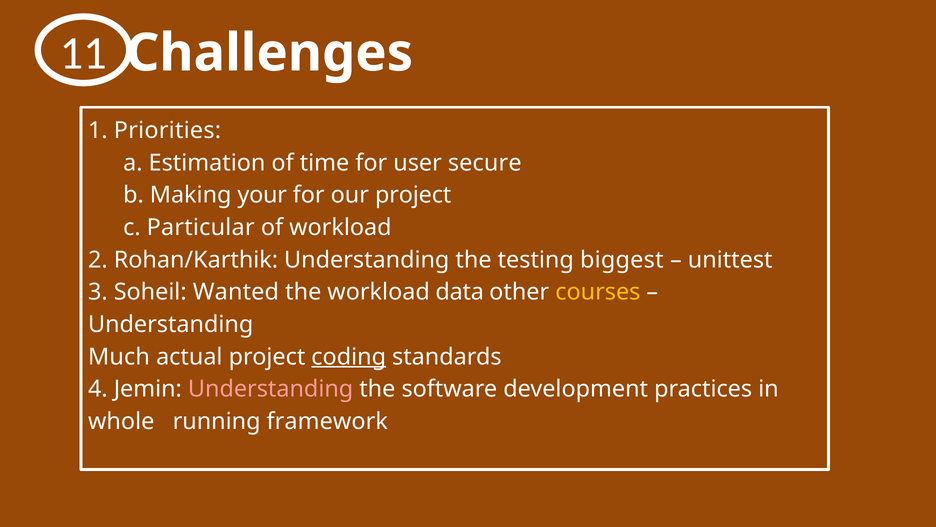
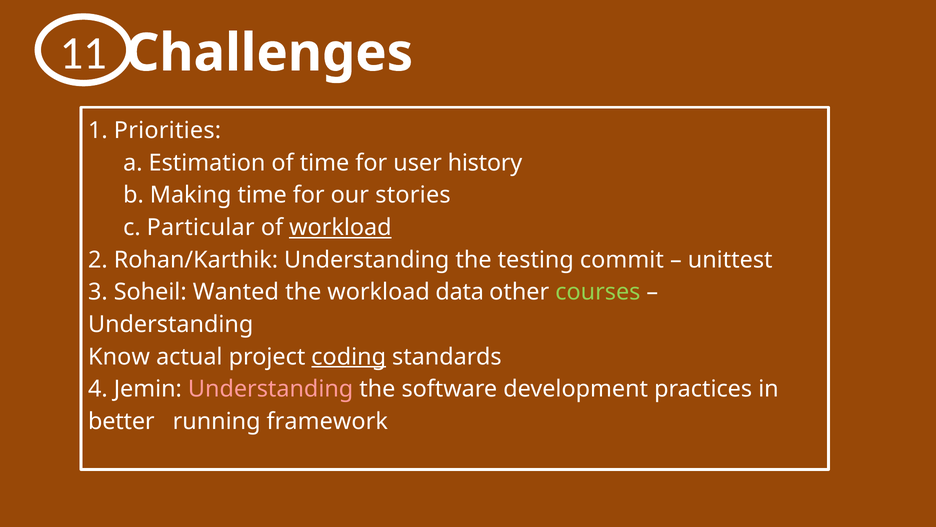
secure: secure -> history
Making your: your -> time
our project: project -> stories
workload at (340, 227) underline: none -> present
biggest: biggest -> commit
courses colour: yellow -> light green
Much: Much -> Know
whole: whole -> better
